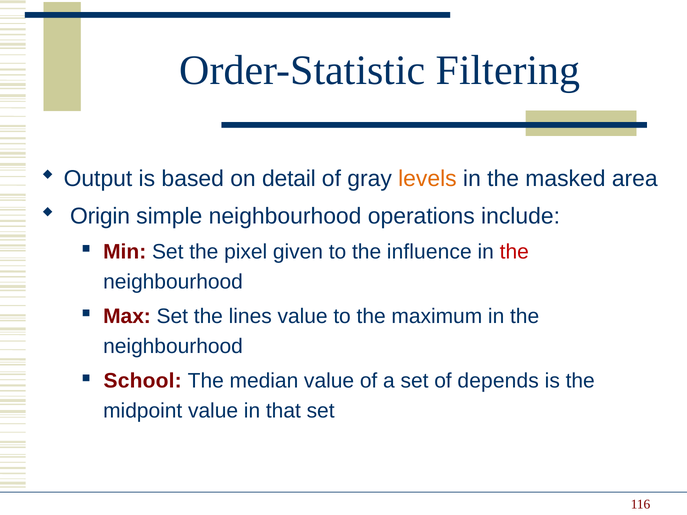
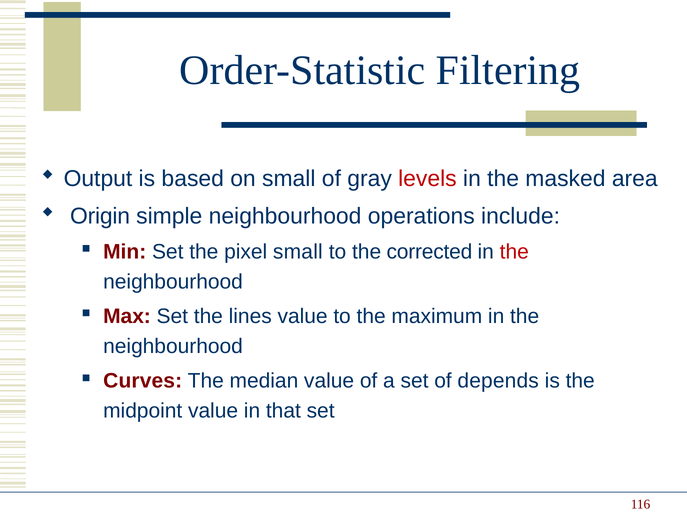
on detail: detail -> small
levels colour: orange -> red
pixel given: given -> small
influence: influence -> corrected
School: School -> Curves
